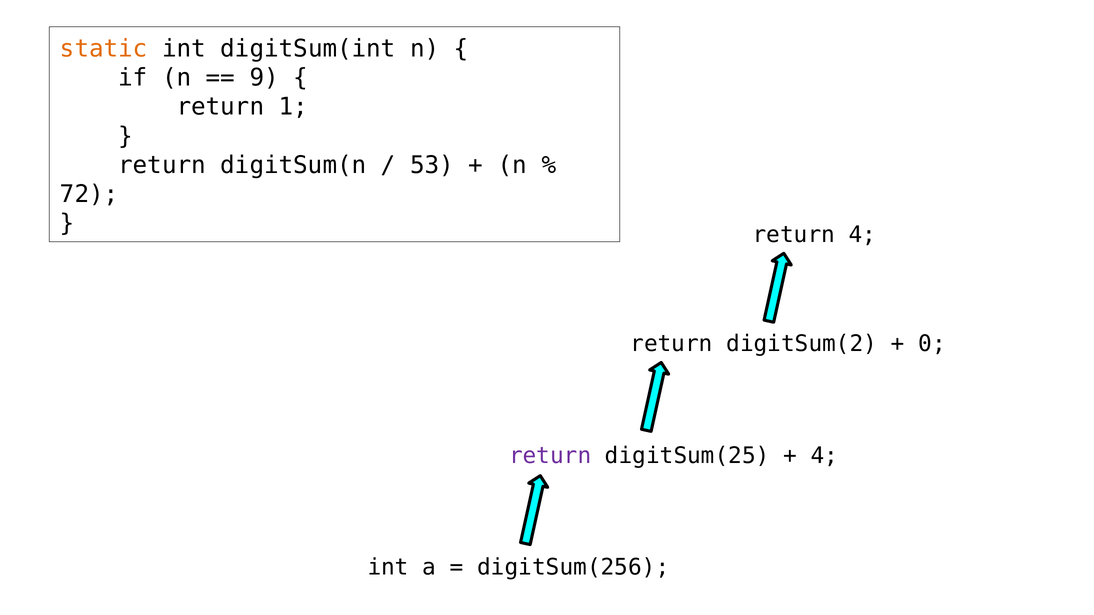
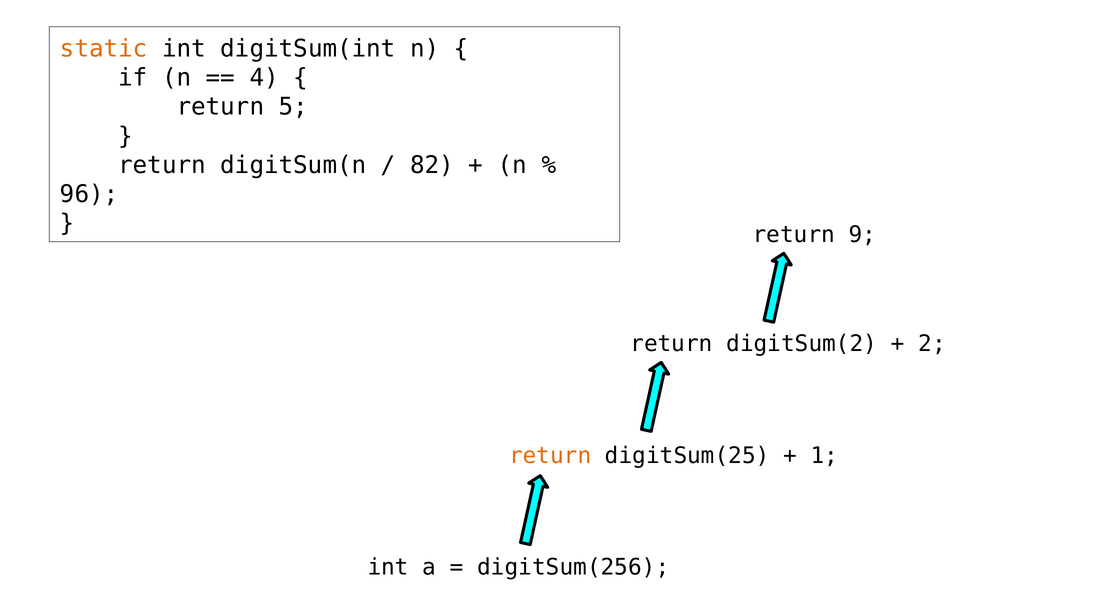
9: 9 -> 4
1: 1 -> 5
53: 53 -> 82
72: 72 -> 96
return 4: 4 -> 9
0: 0 -> 2
return at (550, 456) colour: purple -> orange
4 at (824, 456): 4 -> 1
